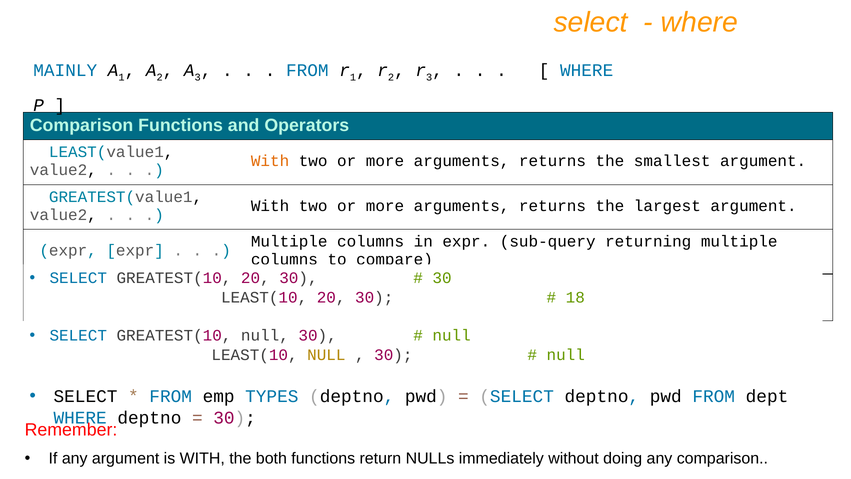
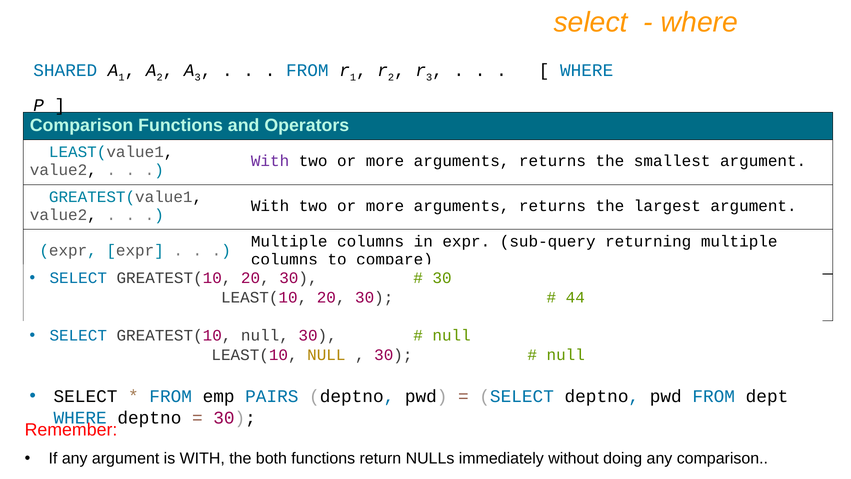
MAINLY: MAINLY -> SHARED
With at (270, 161) colour: orange -> purple
18: 18 -> 44
TYPES: TYPES -> PAIRS
